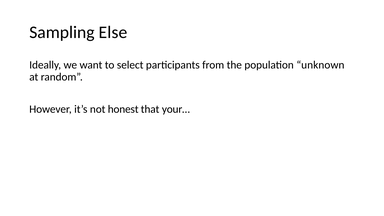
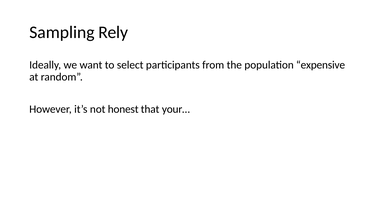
Else: Else -> Rely
unknown: unknown -> expensive
